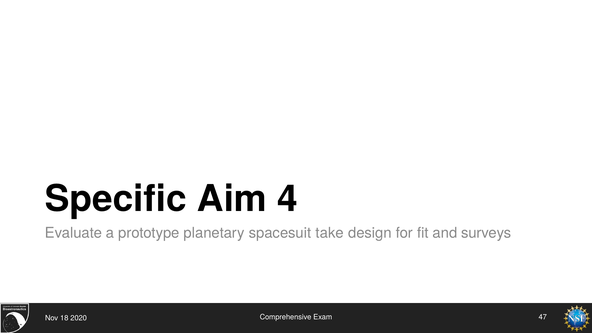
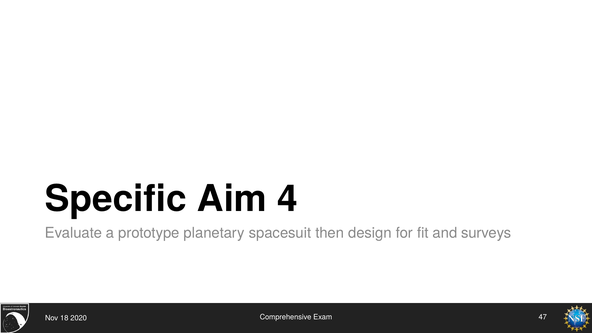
take: take -> then
